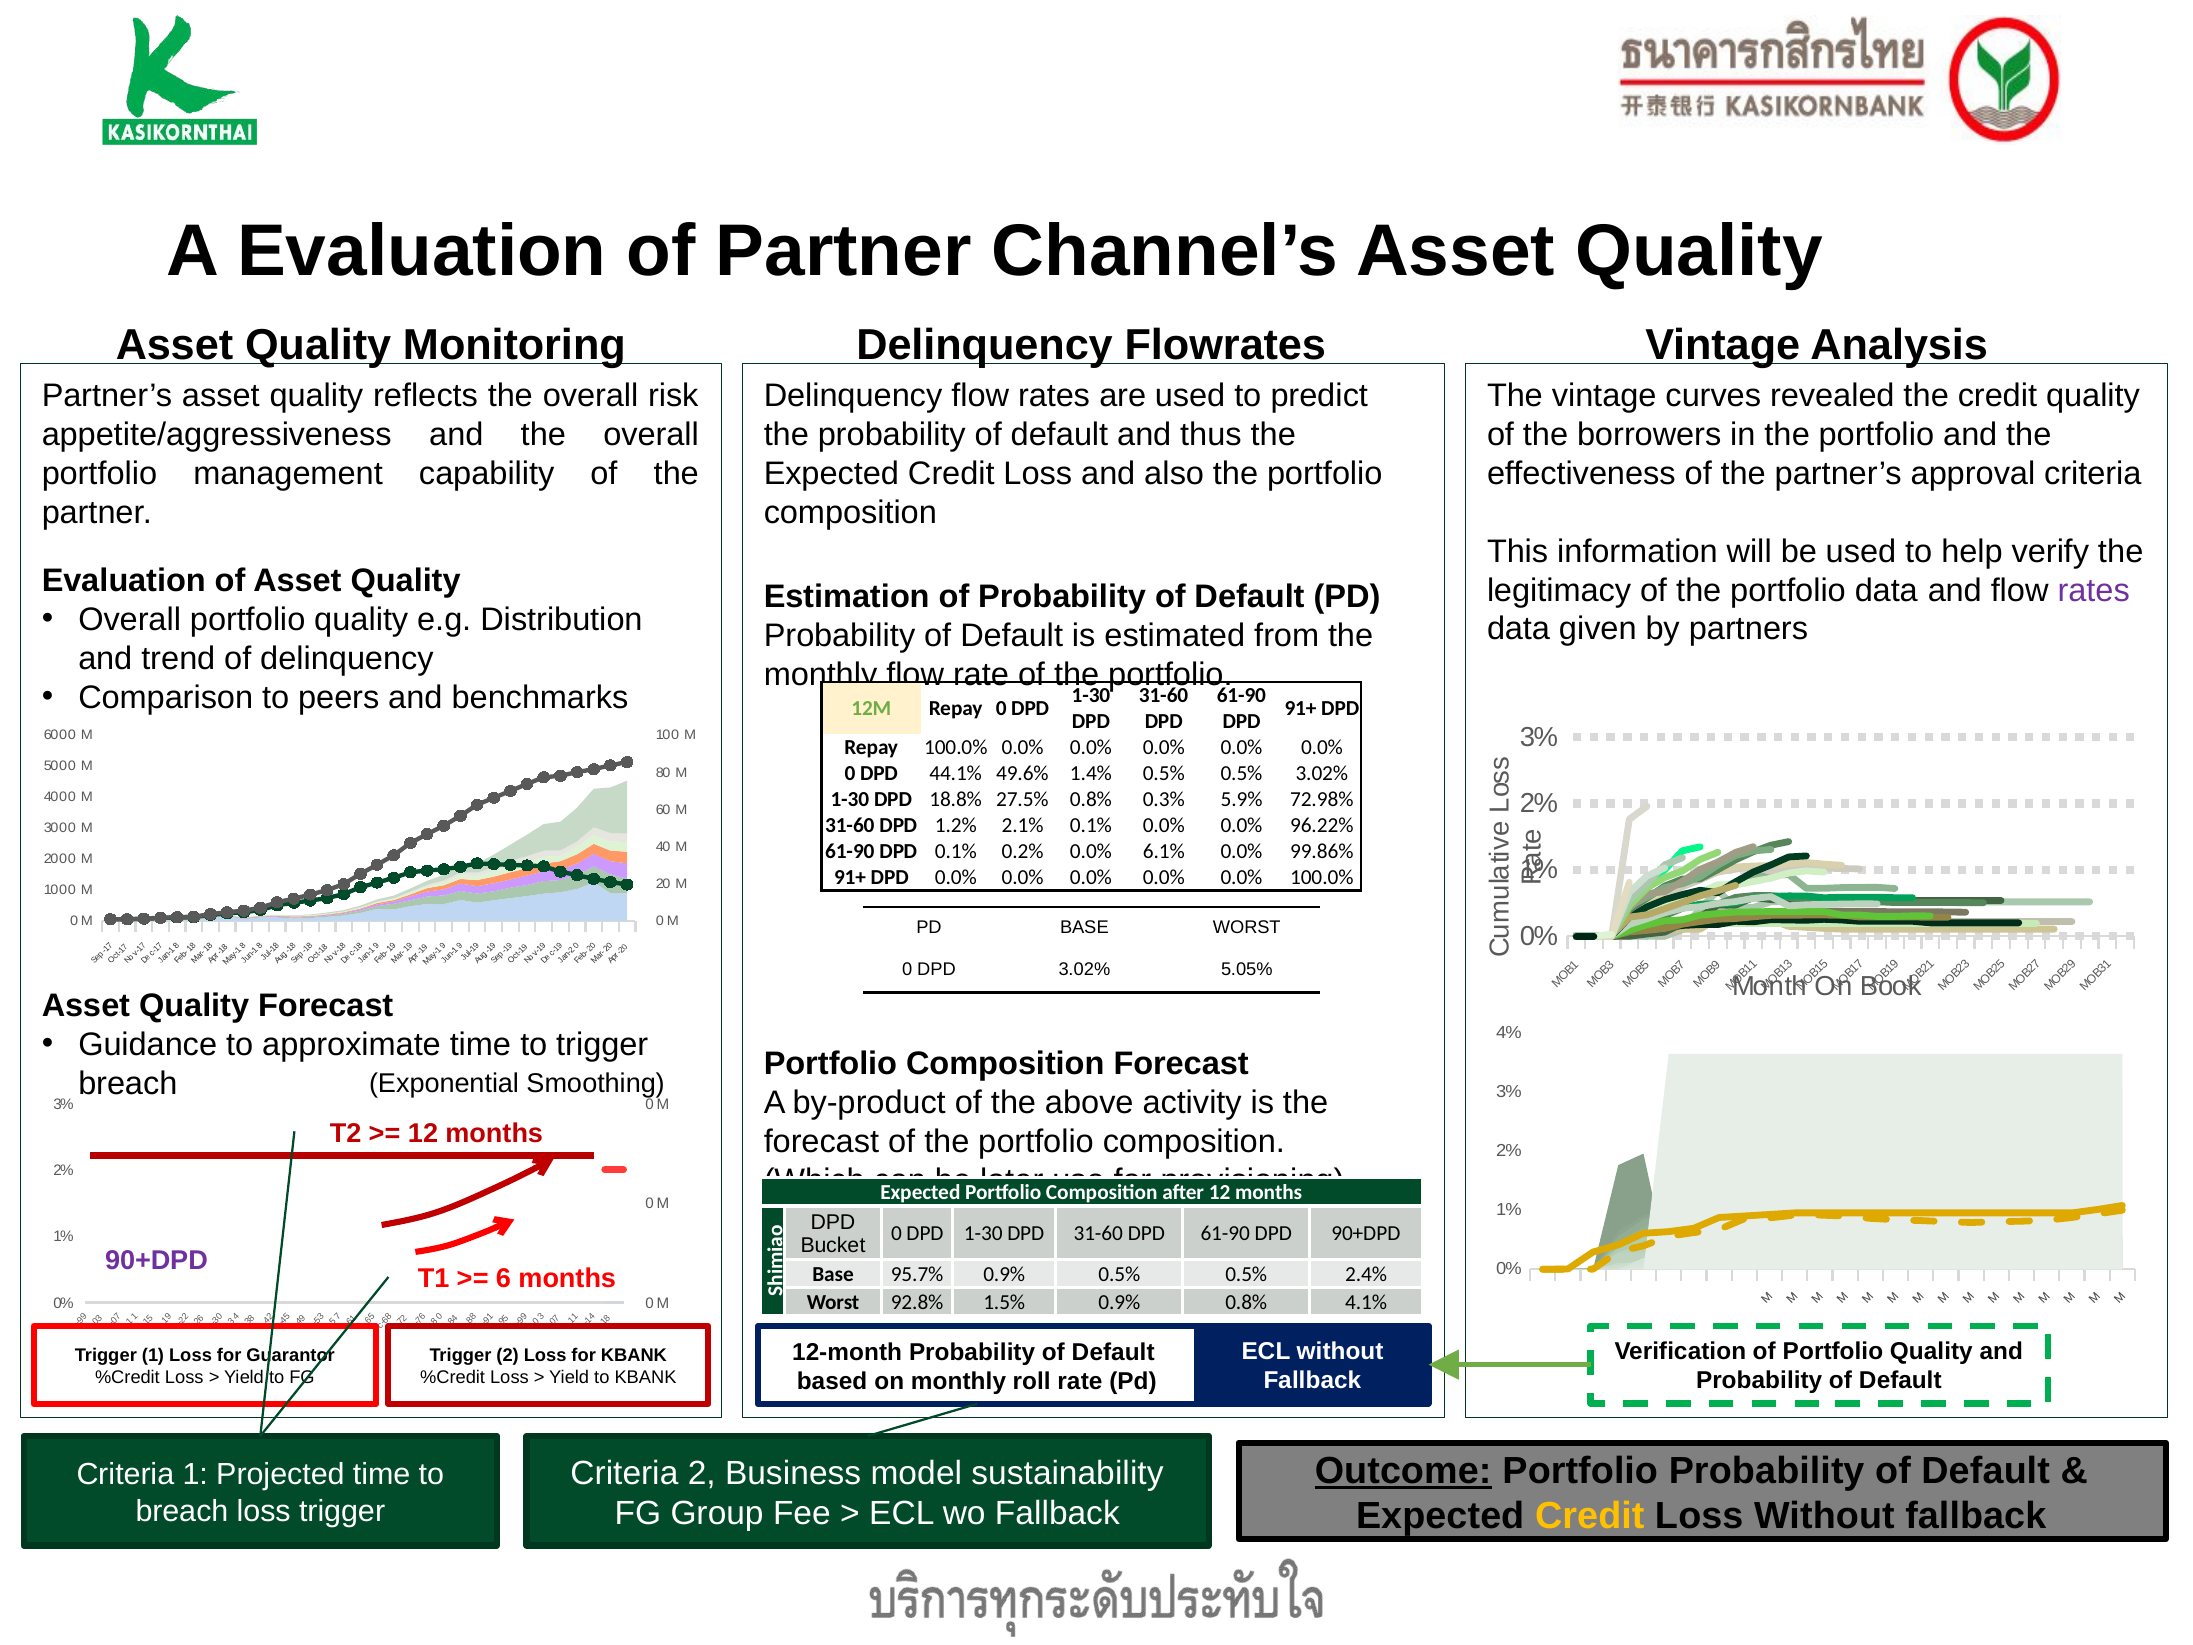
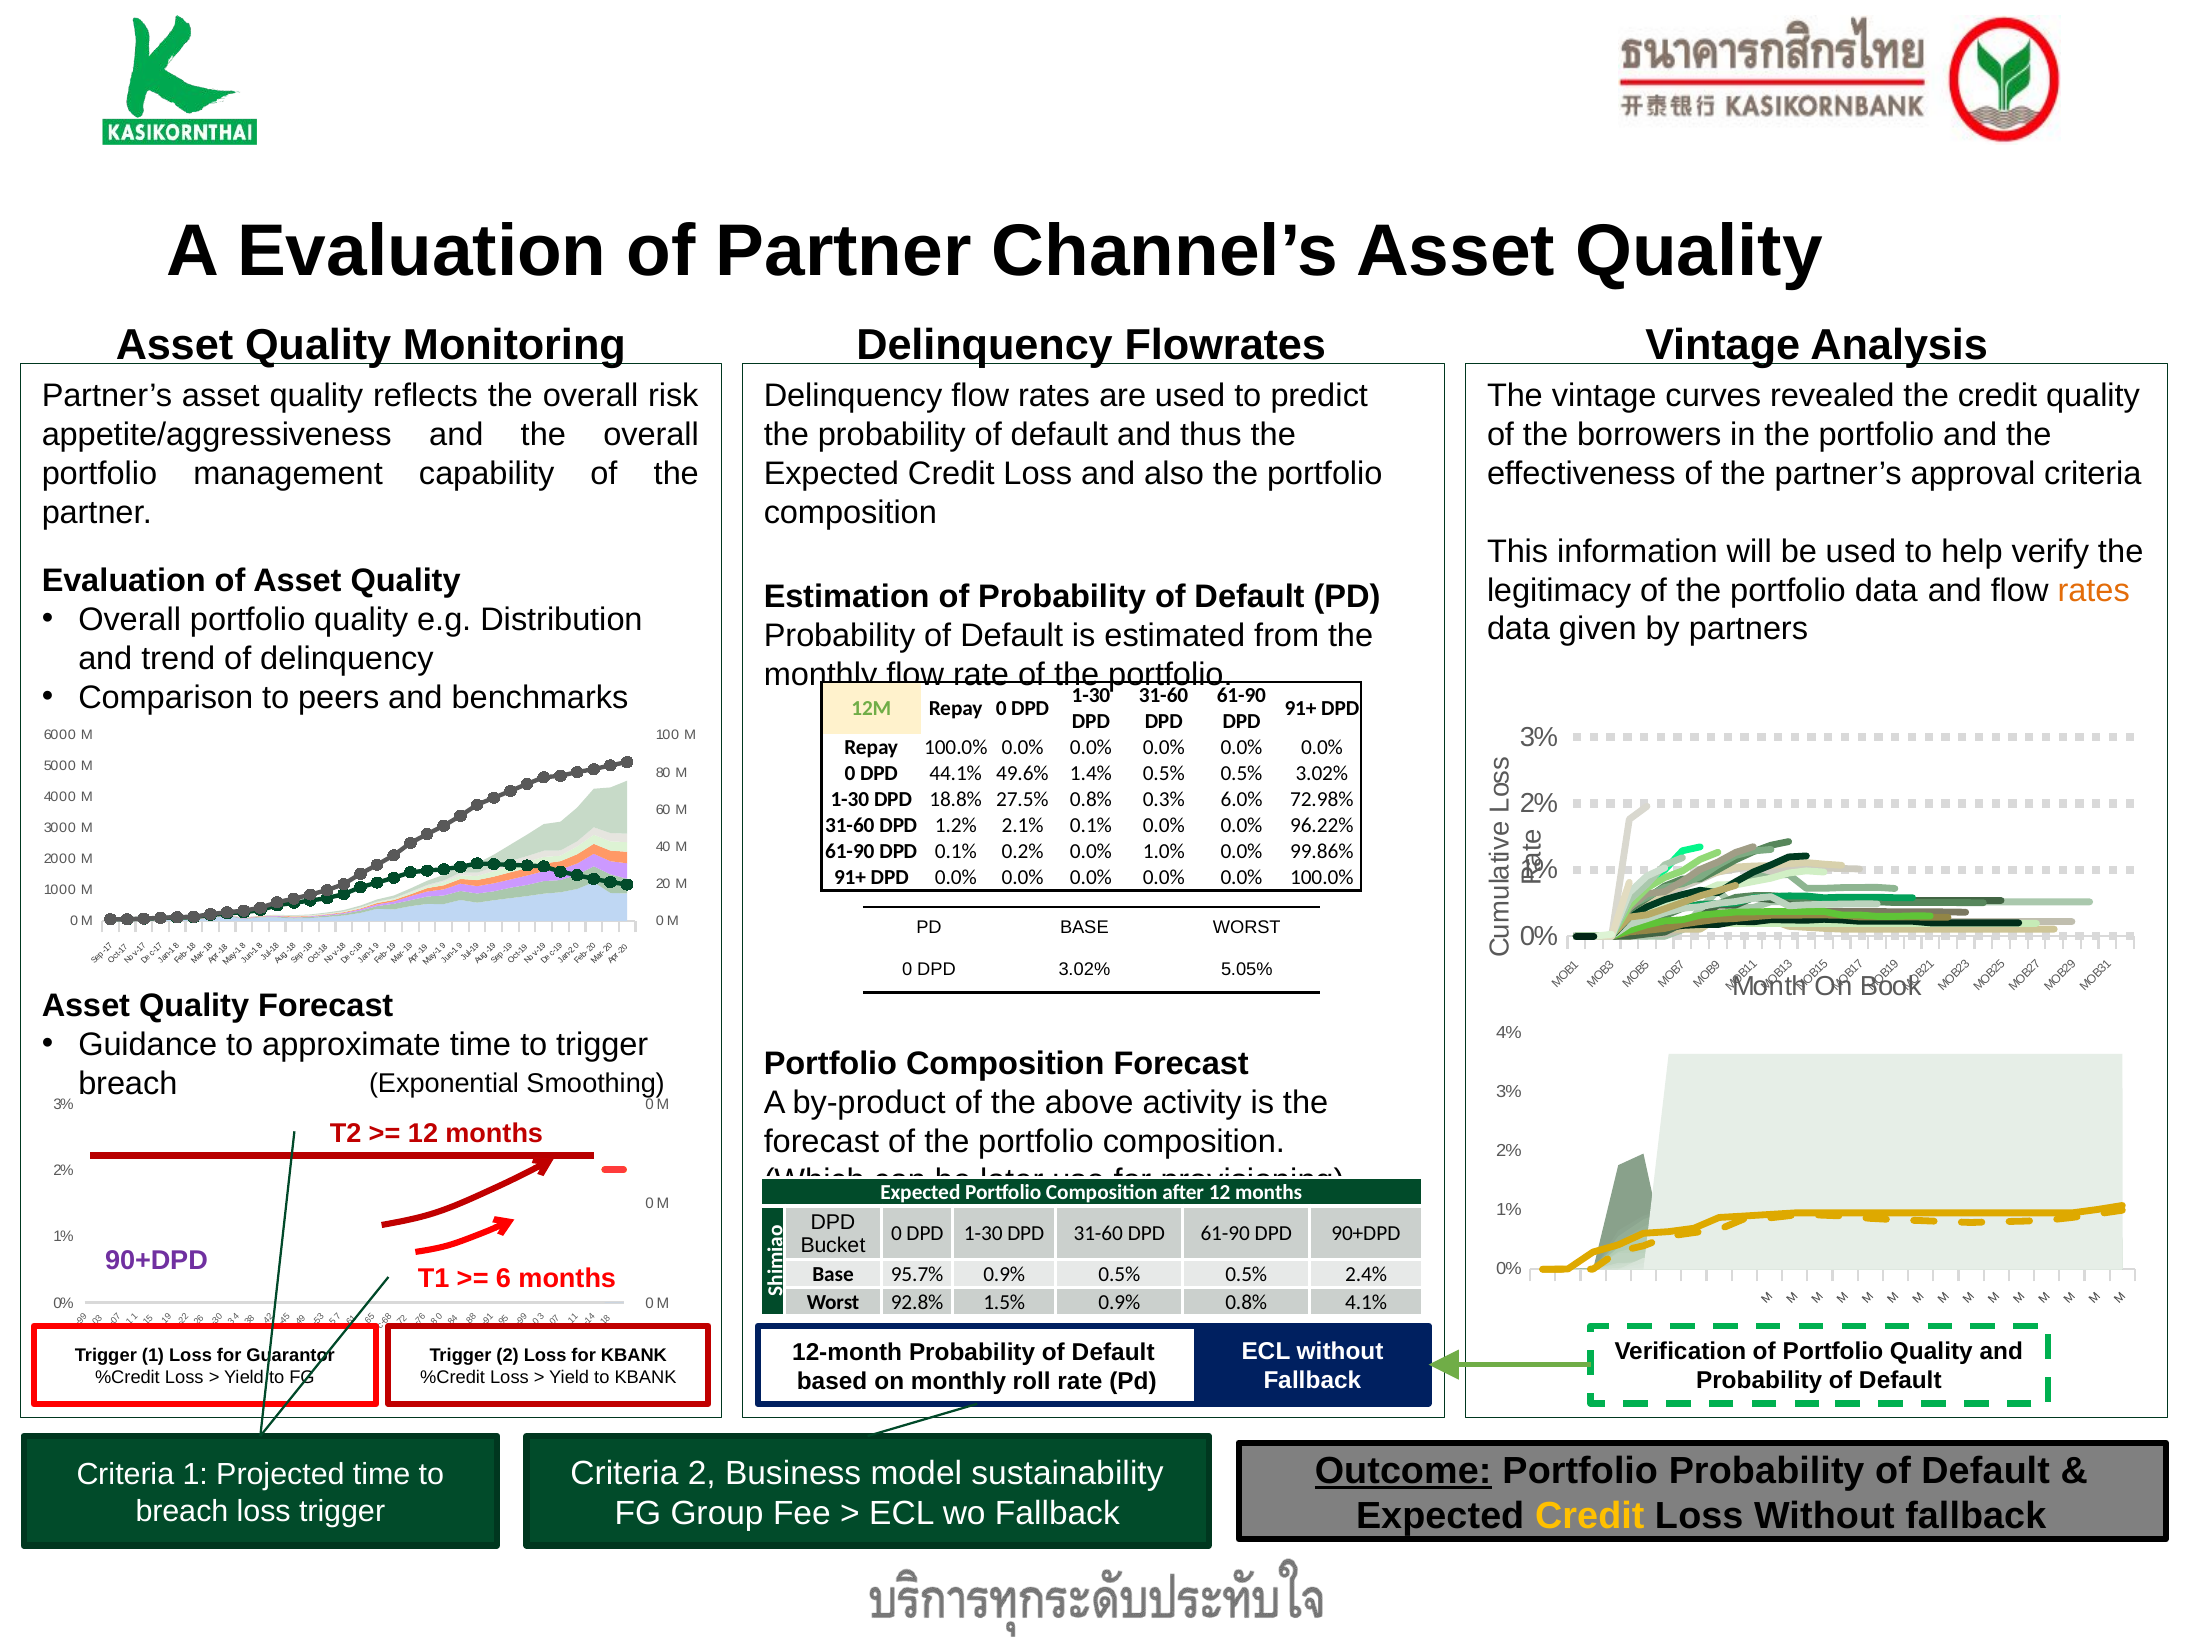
rates at (2094, 590) colour: purple -> orange
5.9%: 5.9% -> 6.0%
6.1%: 6.1% -> 1.0%
